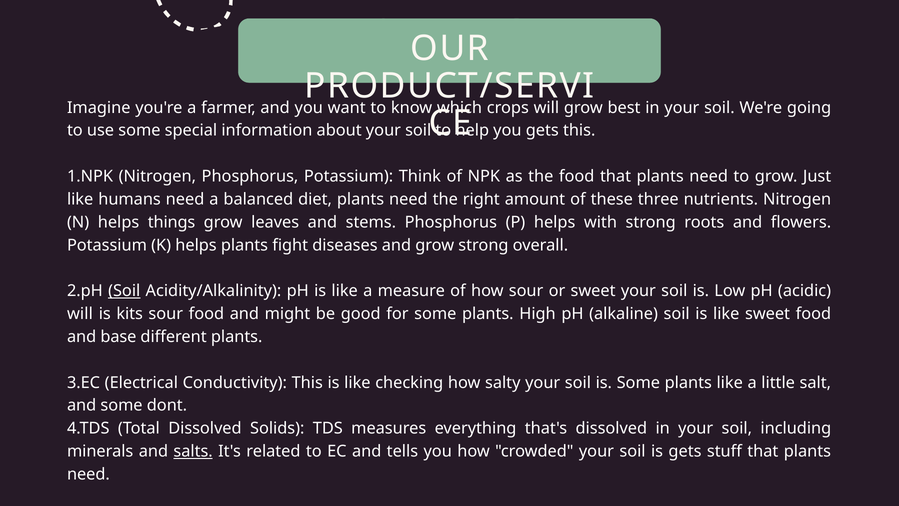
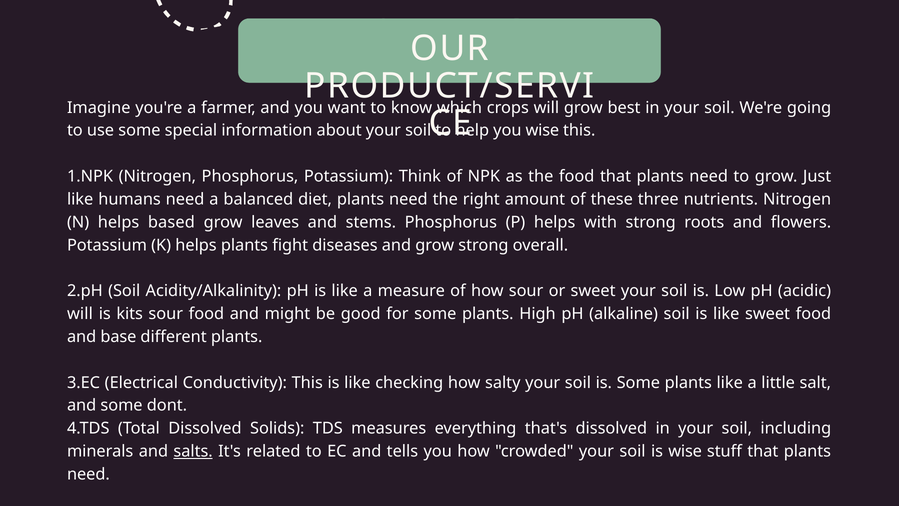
you gets: gets -> wise
things: things -> based
Soil at (124, 291) underline: present -> none
is gets: gets -> wise
